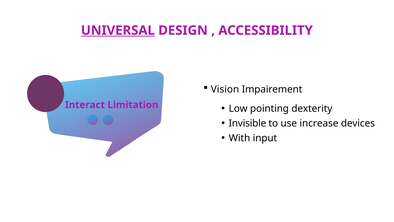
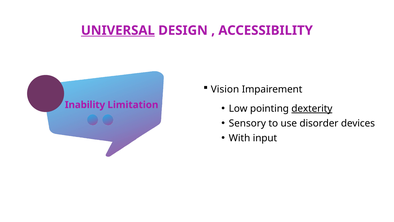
Interact: Interact -> Inability
dexterity underline: none -> present
Invisible: Invisible -> Sensory
increase: increase -> disorder
